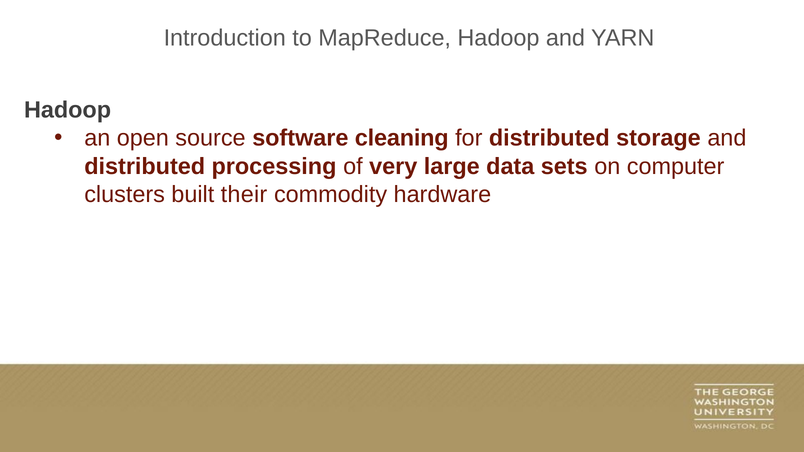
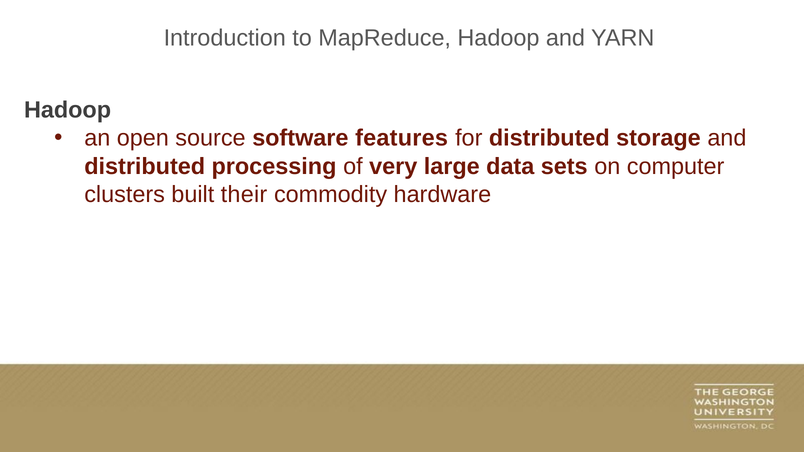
cleaning: cleaning -> features
